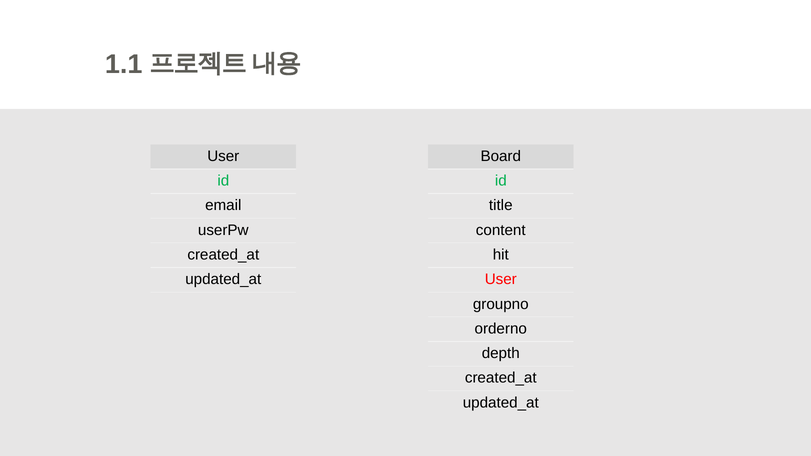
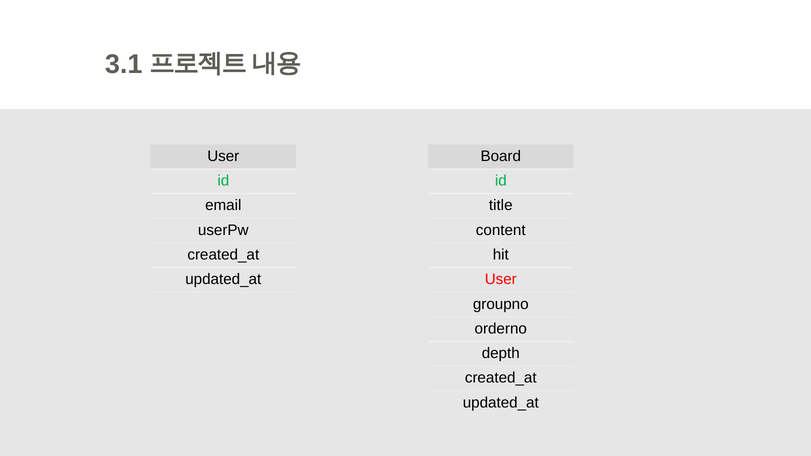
1.1: 1.1 -> 3.1
